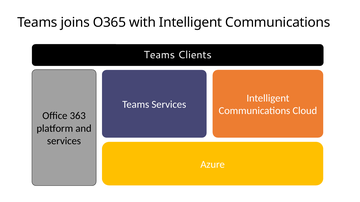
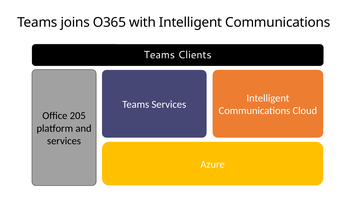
363: 363 -> 205
